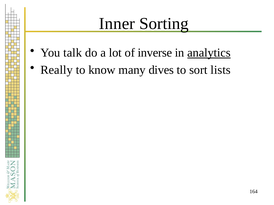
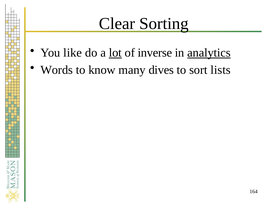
Inner: Inner -> Clear
talk: talk -> like
lot underline: none -> present
Really: Really -> Words
